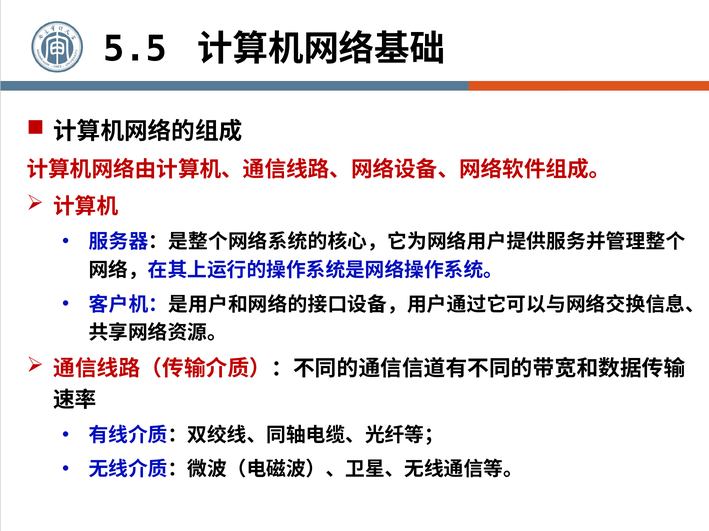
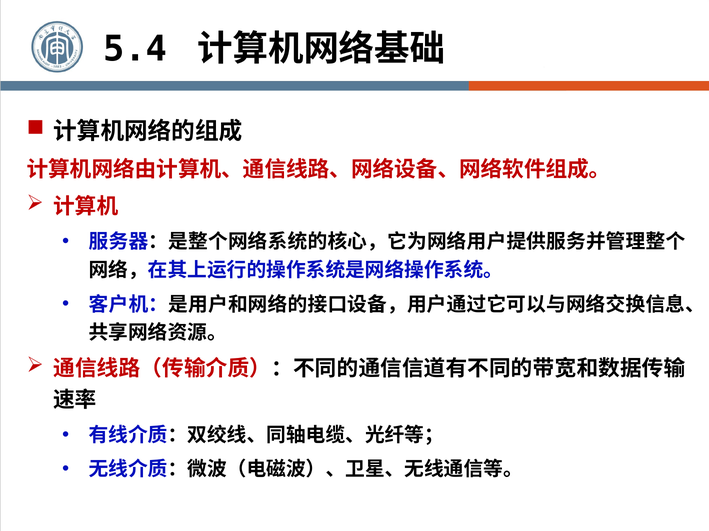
5.5: 5.5 -> 5.4
